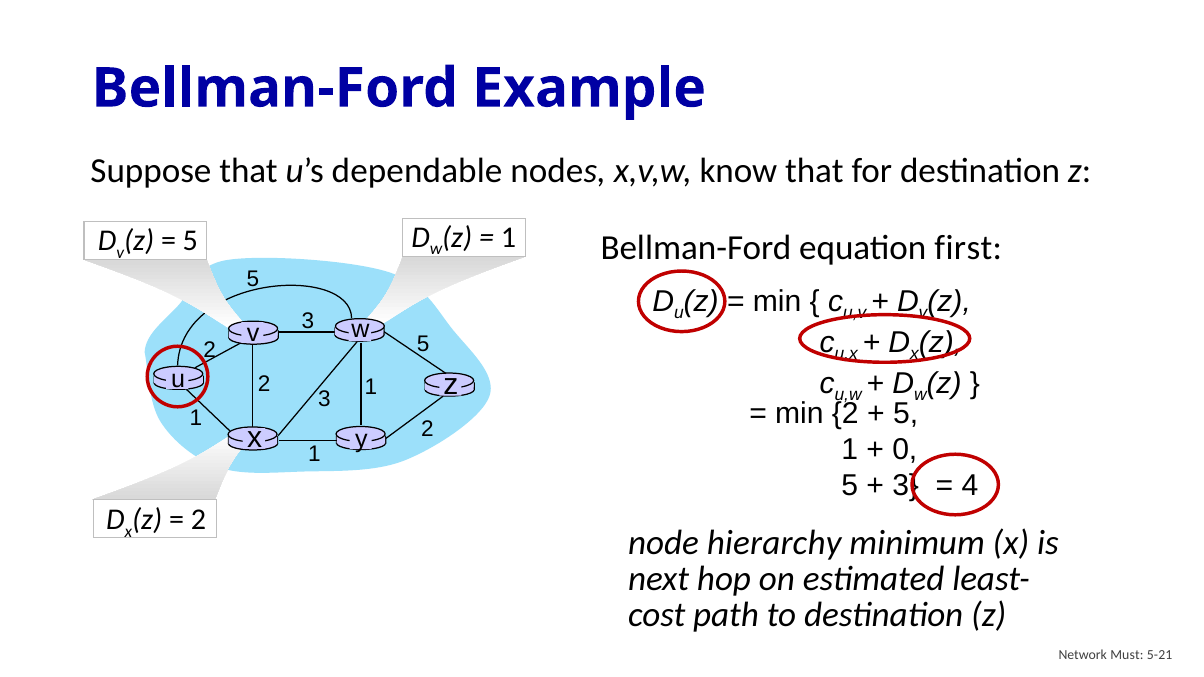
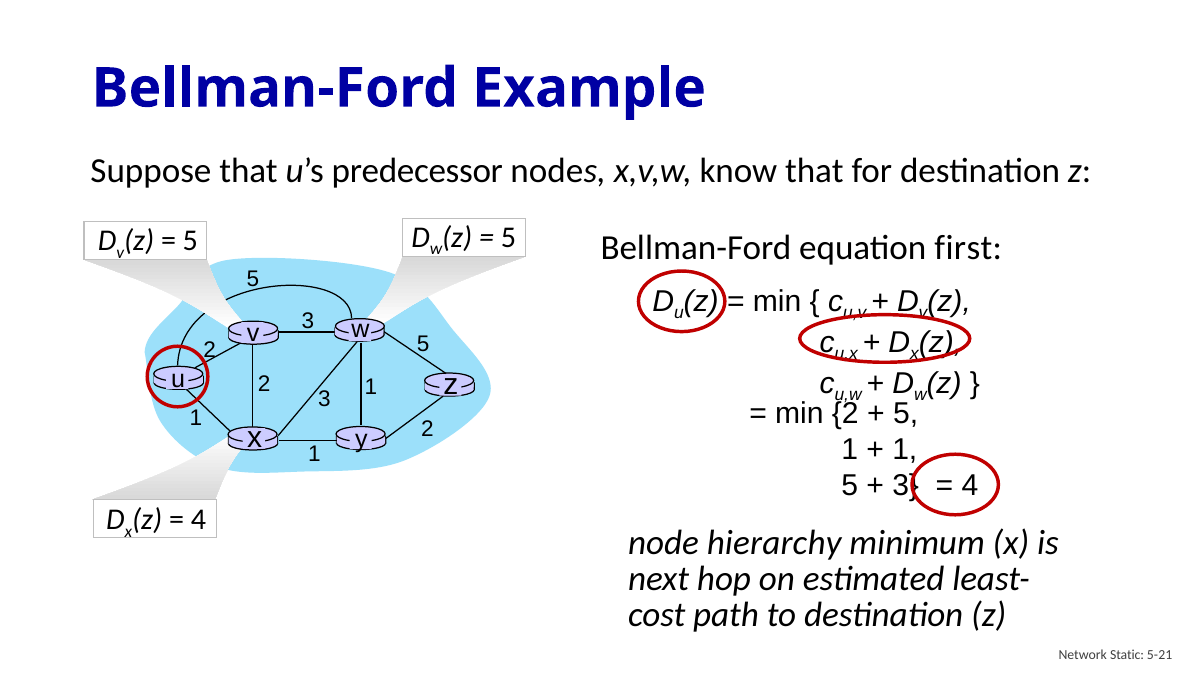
dependable: dependable -> predecessor
1 at (508, 238): 1 -> 5
0 at (905, 450): 0 -> 1
2 at (198, 520): 2 -> 4
Must: Must -> Static
